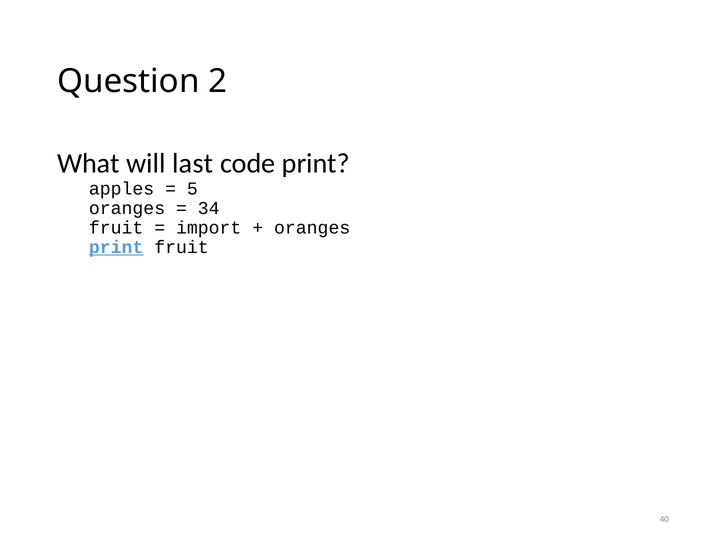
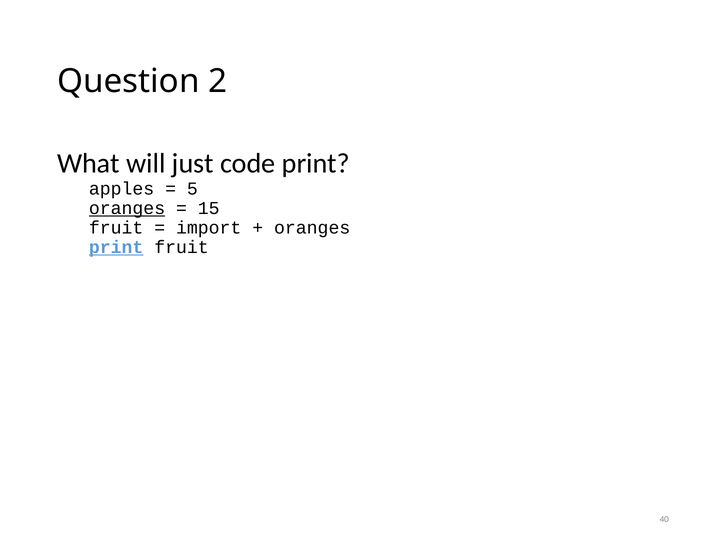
last: last -> just
oranges at (127, 208) underline: none -> present
34: 34 -> 15
